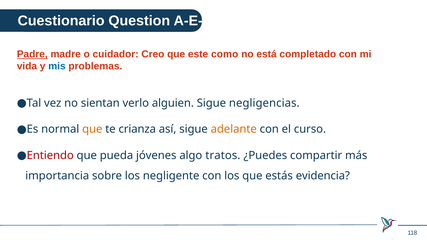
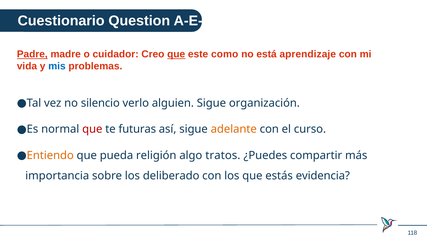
que at (176, 54) underline: none -> present
completado: completado -> aprendizaje
sientan: sientan -> silencio
negligencias: negligencias -> organización
que at (92, 129) colour: orange -> red
crianza: crianza -> futuras
Entiendo colour: red -> orange
jóvenes: jóvenes -> religión
negligente: negligente -> deliberado
